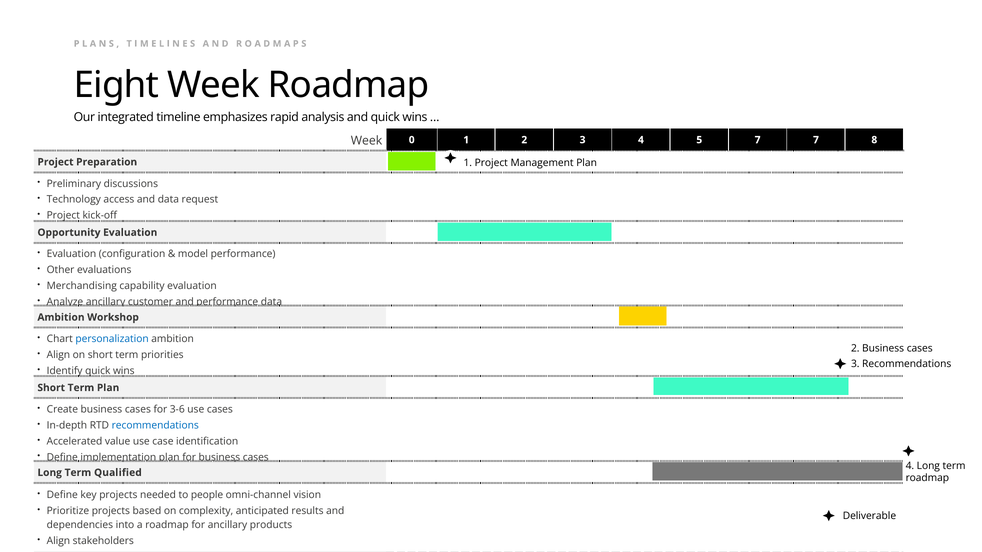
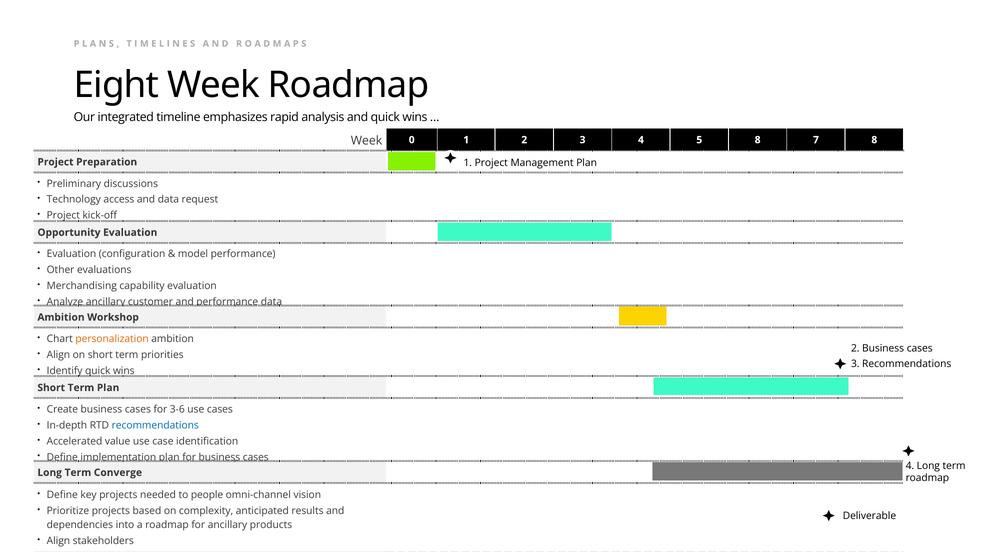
5 7: 7 -> 8
personalization colour: blue -> orange
Qualified: Qualified -> Converge
